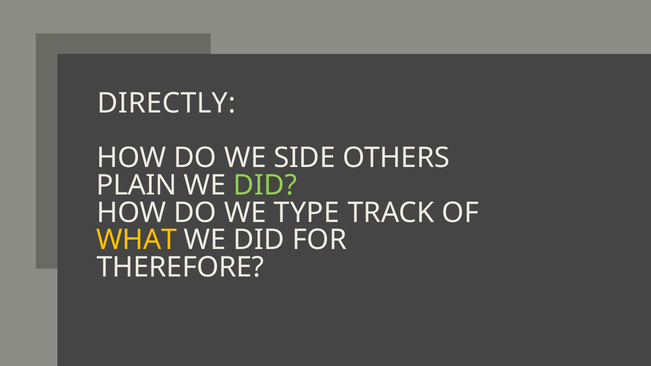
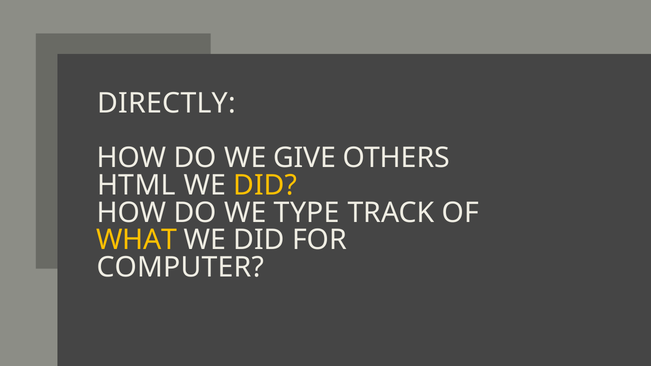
SIDE: SIDE -> GIVE
PLAIN: PLAIN -> HTML
DID at (265, 185) colour: light green -> yellow
THEREFORE: THEREFORE -> COMPUTER
